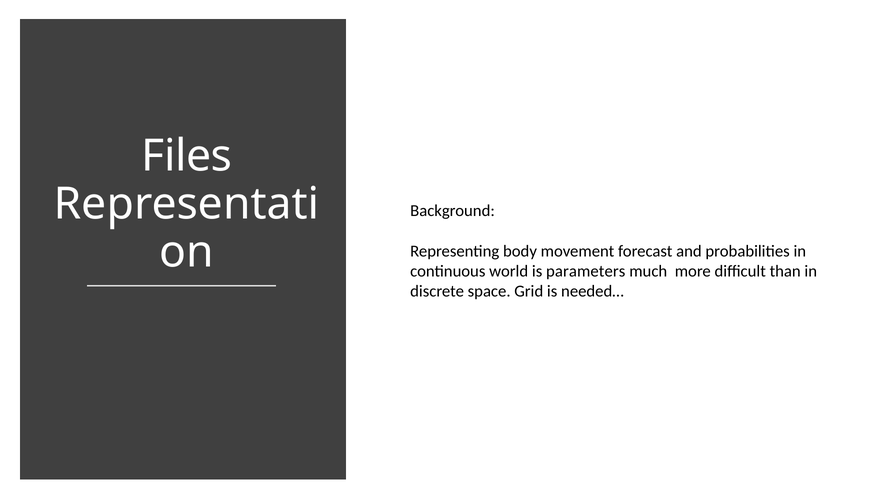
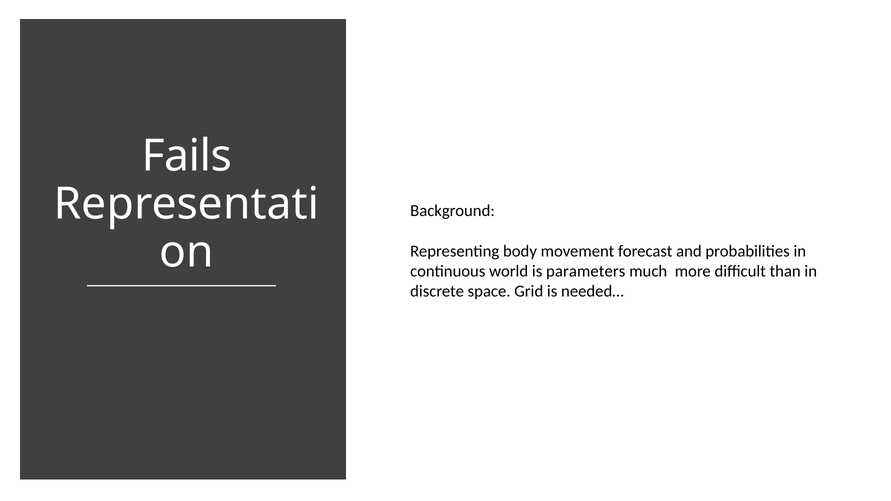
Files: Files -> Fails
